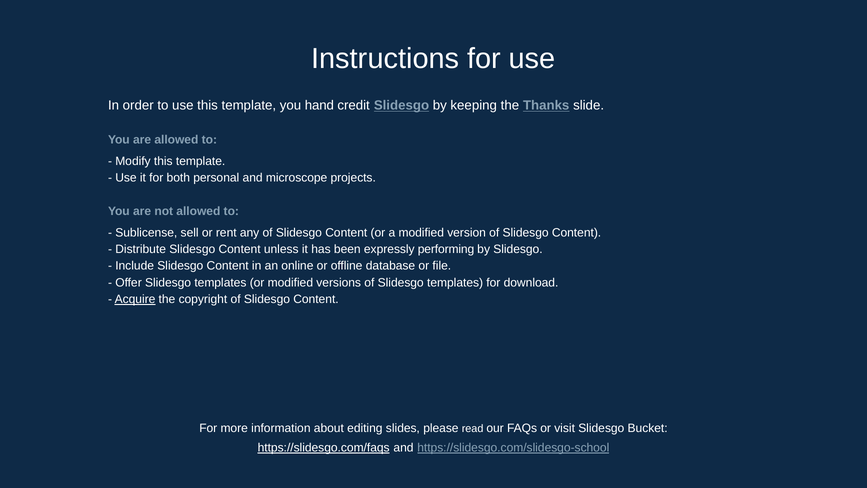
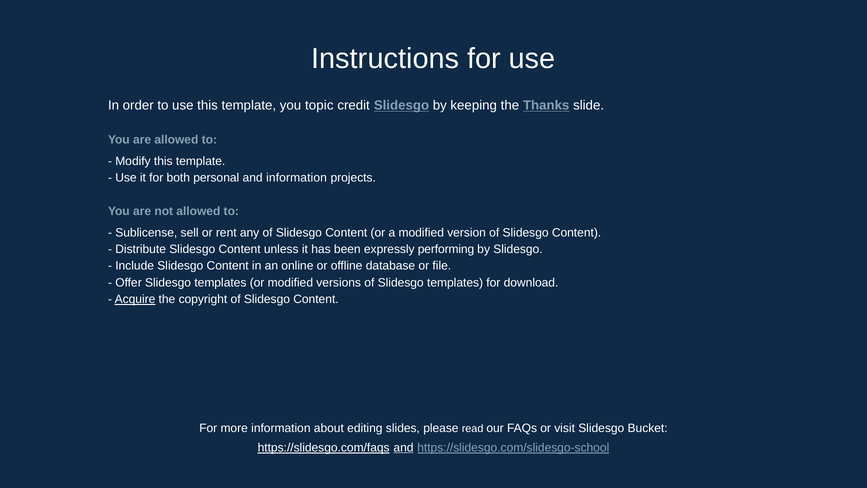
hand: hand -> topic
and microscope: microscope -> information
and at (404, 447) underline: none -> present
